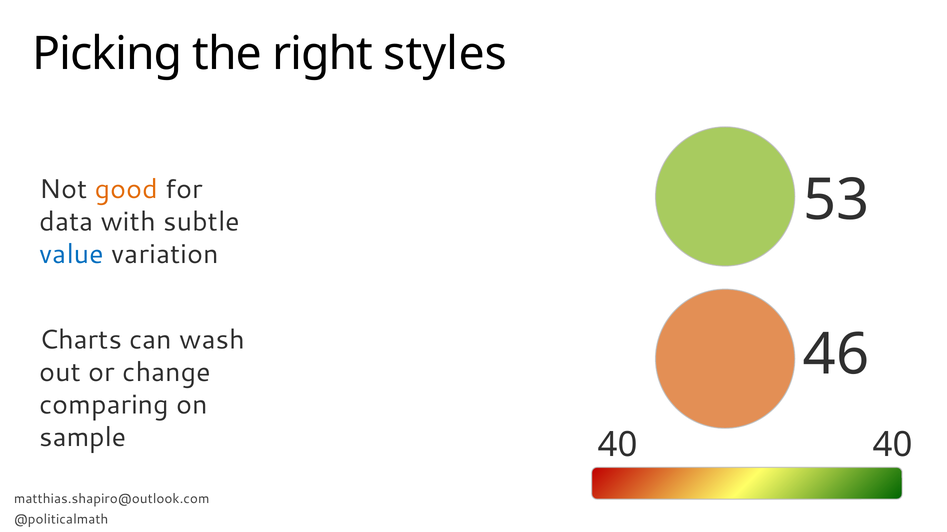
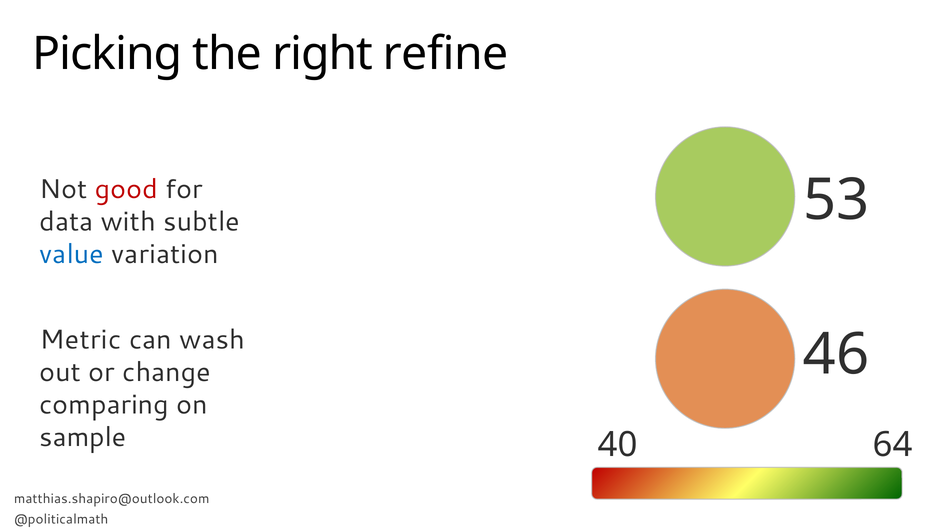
styles: styles -> refine
good colour: orange -> red
Charts: Charts -> Metric
40 40: 40 -> 64
